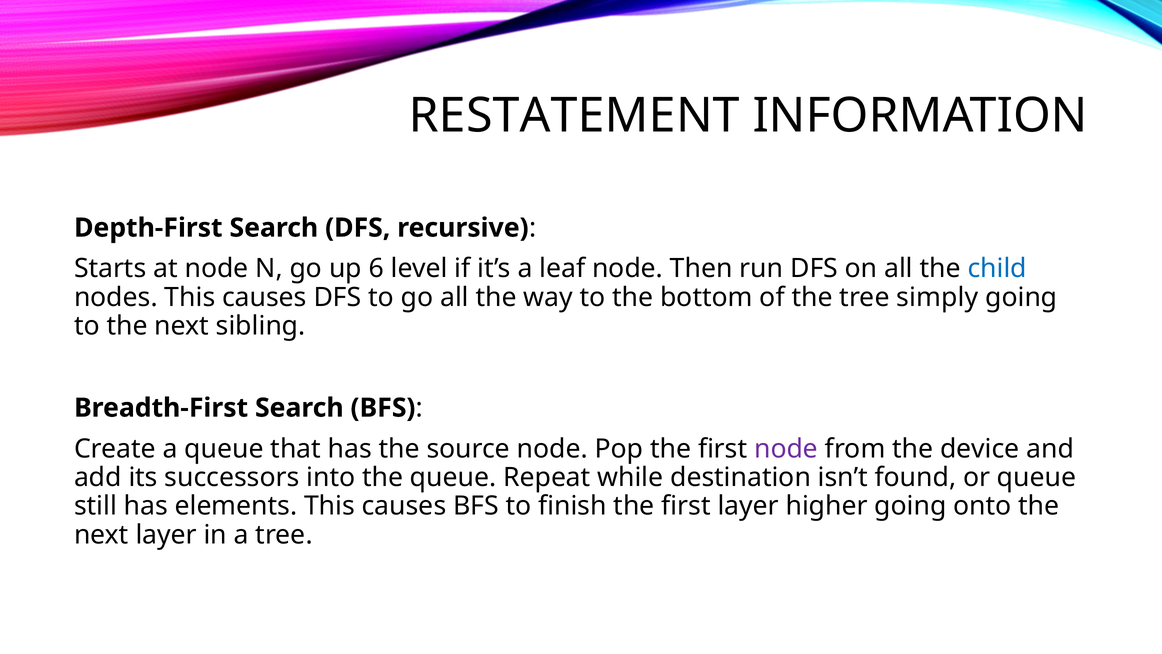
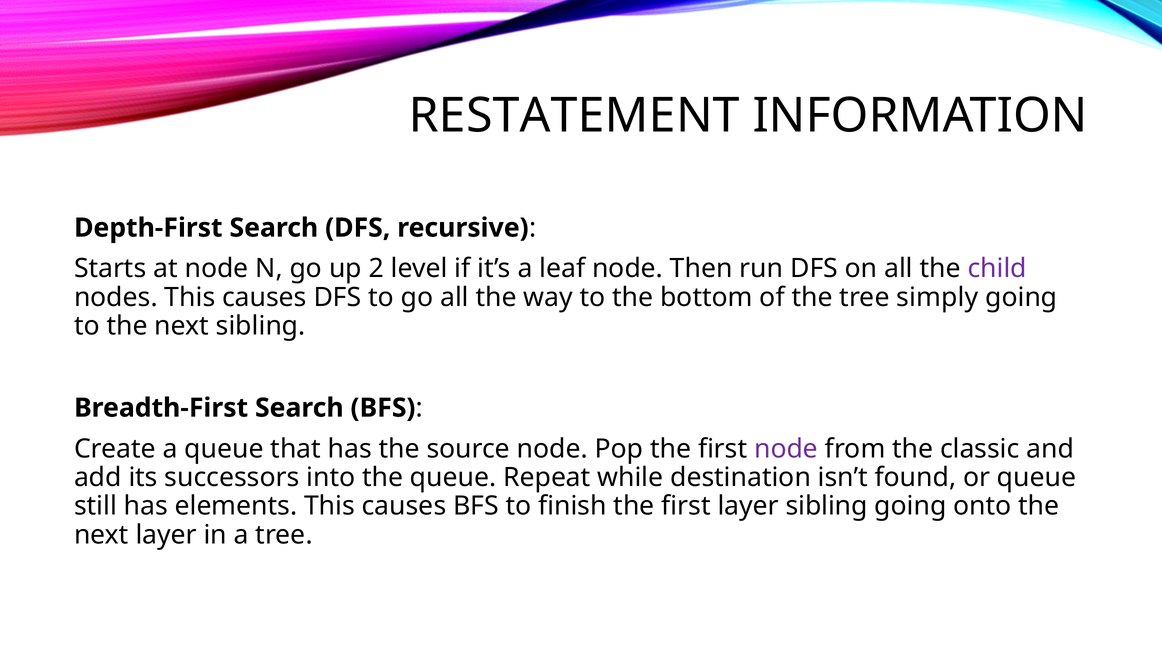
6: 6 -> 2
child colour: blue -> purple
device: device -> classic
layer higher: higher -> sibling
